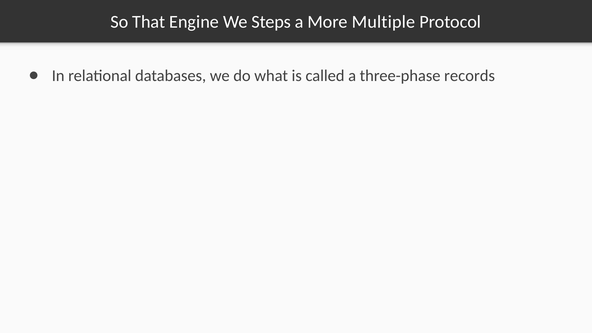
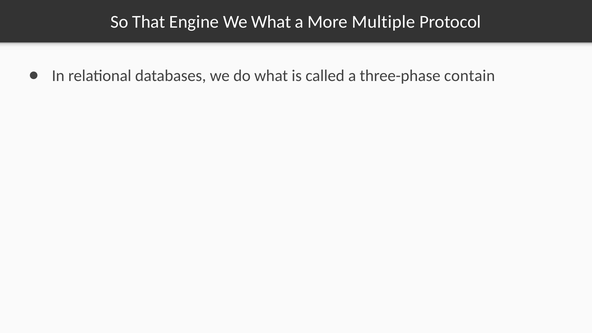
We Steps: Steps -> What
records: records -> contain
